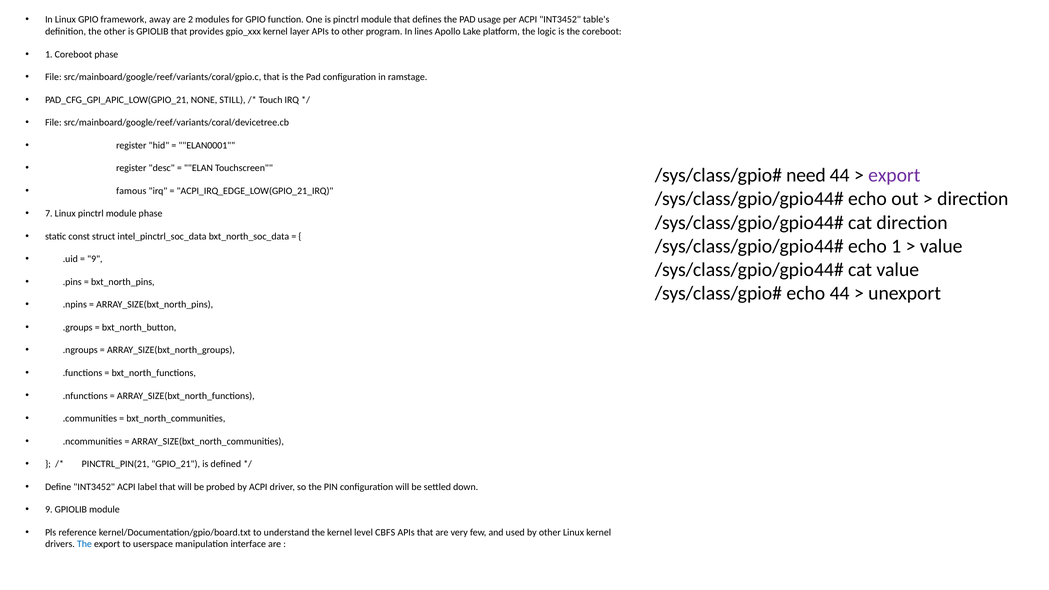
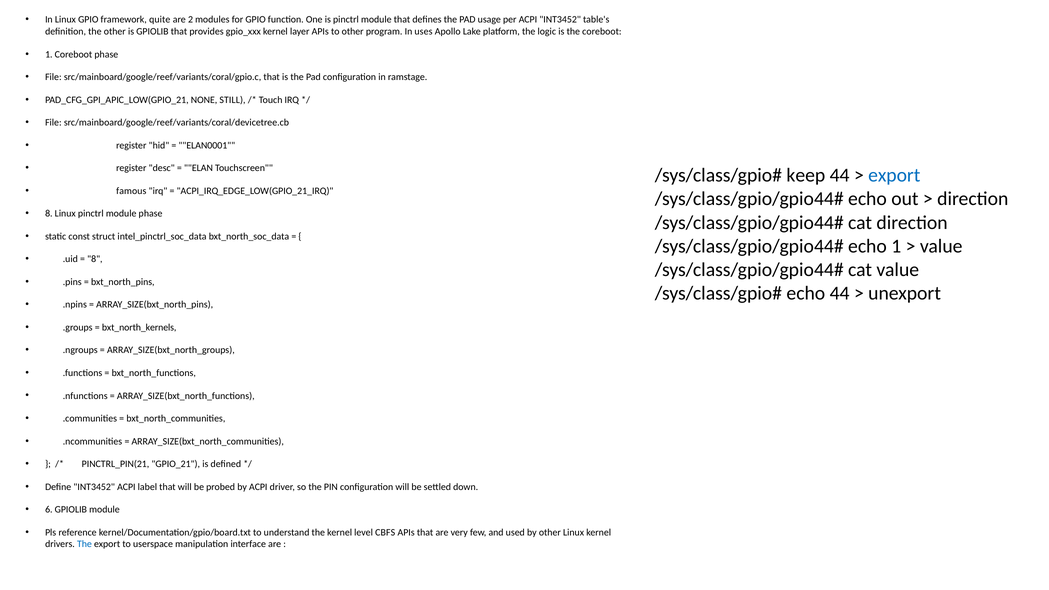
away: away -> quite
lines: lines -> uses
need: need -> keep
export at (894, 175) colour: purple -> blue
7 at (49, 214): 7 -> 8
9 at (95, 259): 9 -> 8
bxt_north_button: bxt_north_button -> bxt_north_kernels
9 at (49, 510): 9 -> 6
